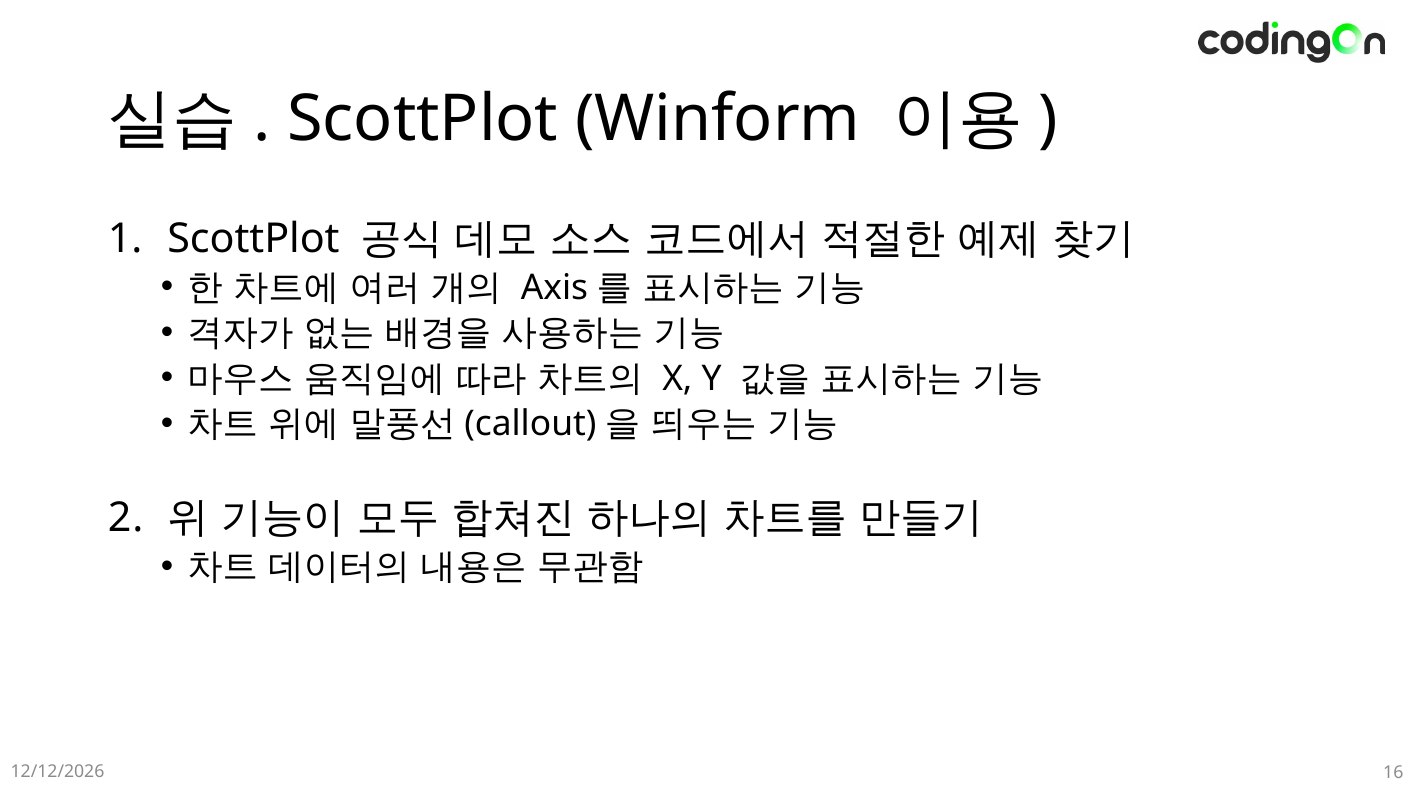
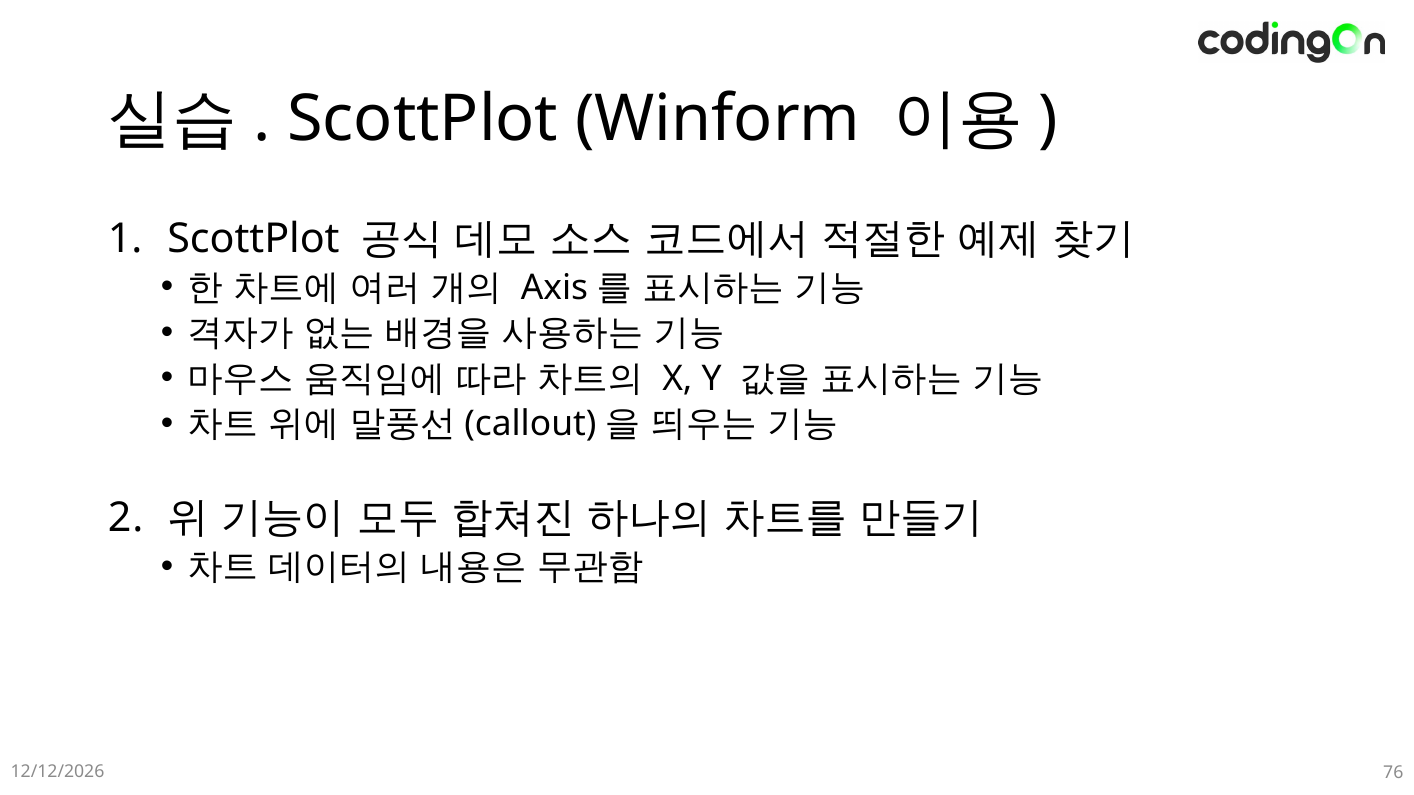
16: 16 -> 76
